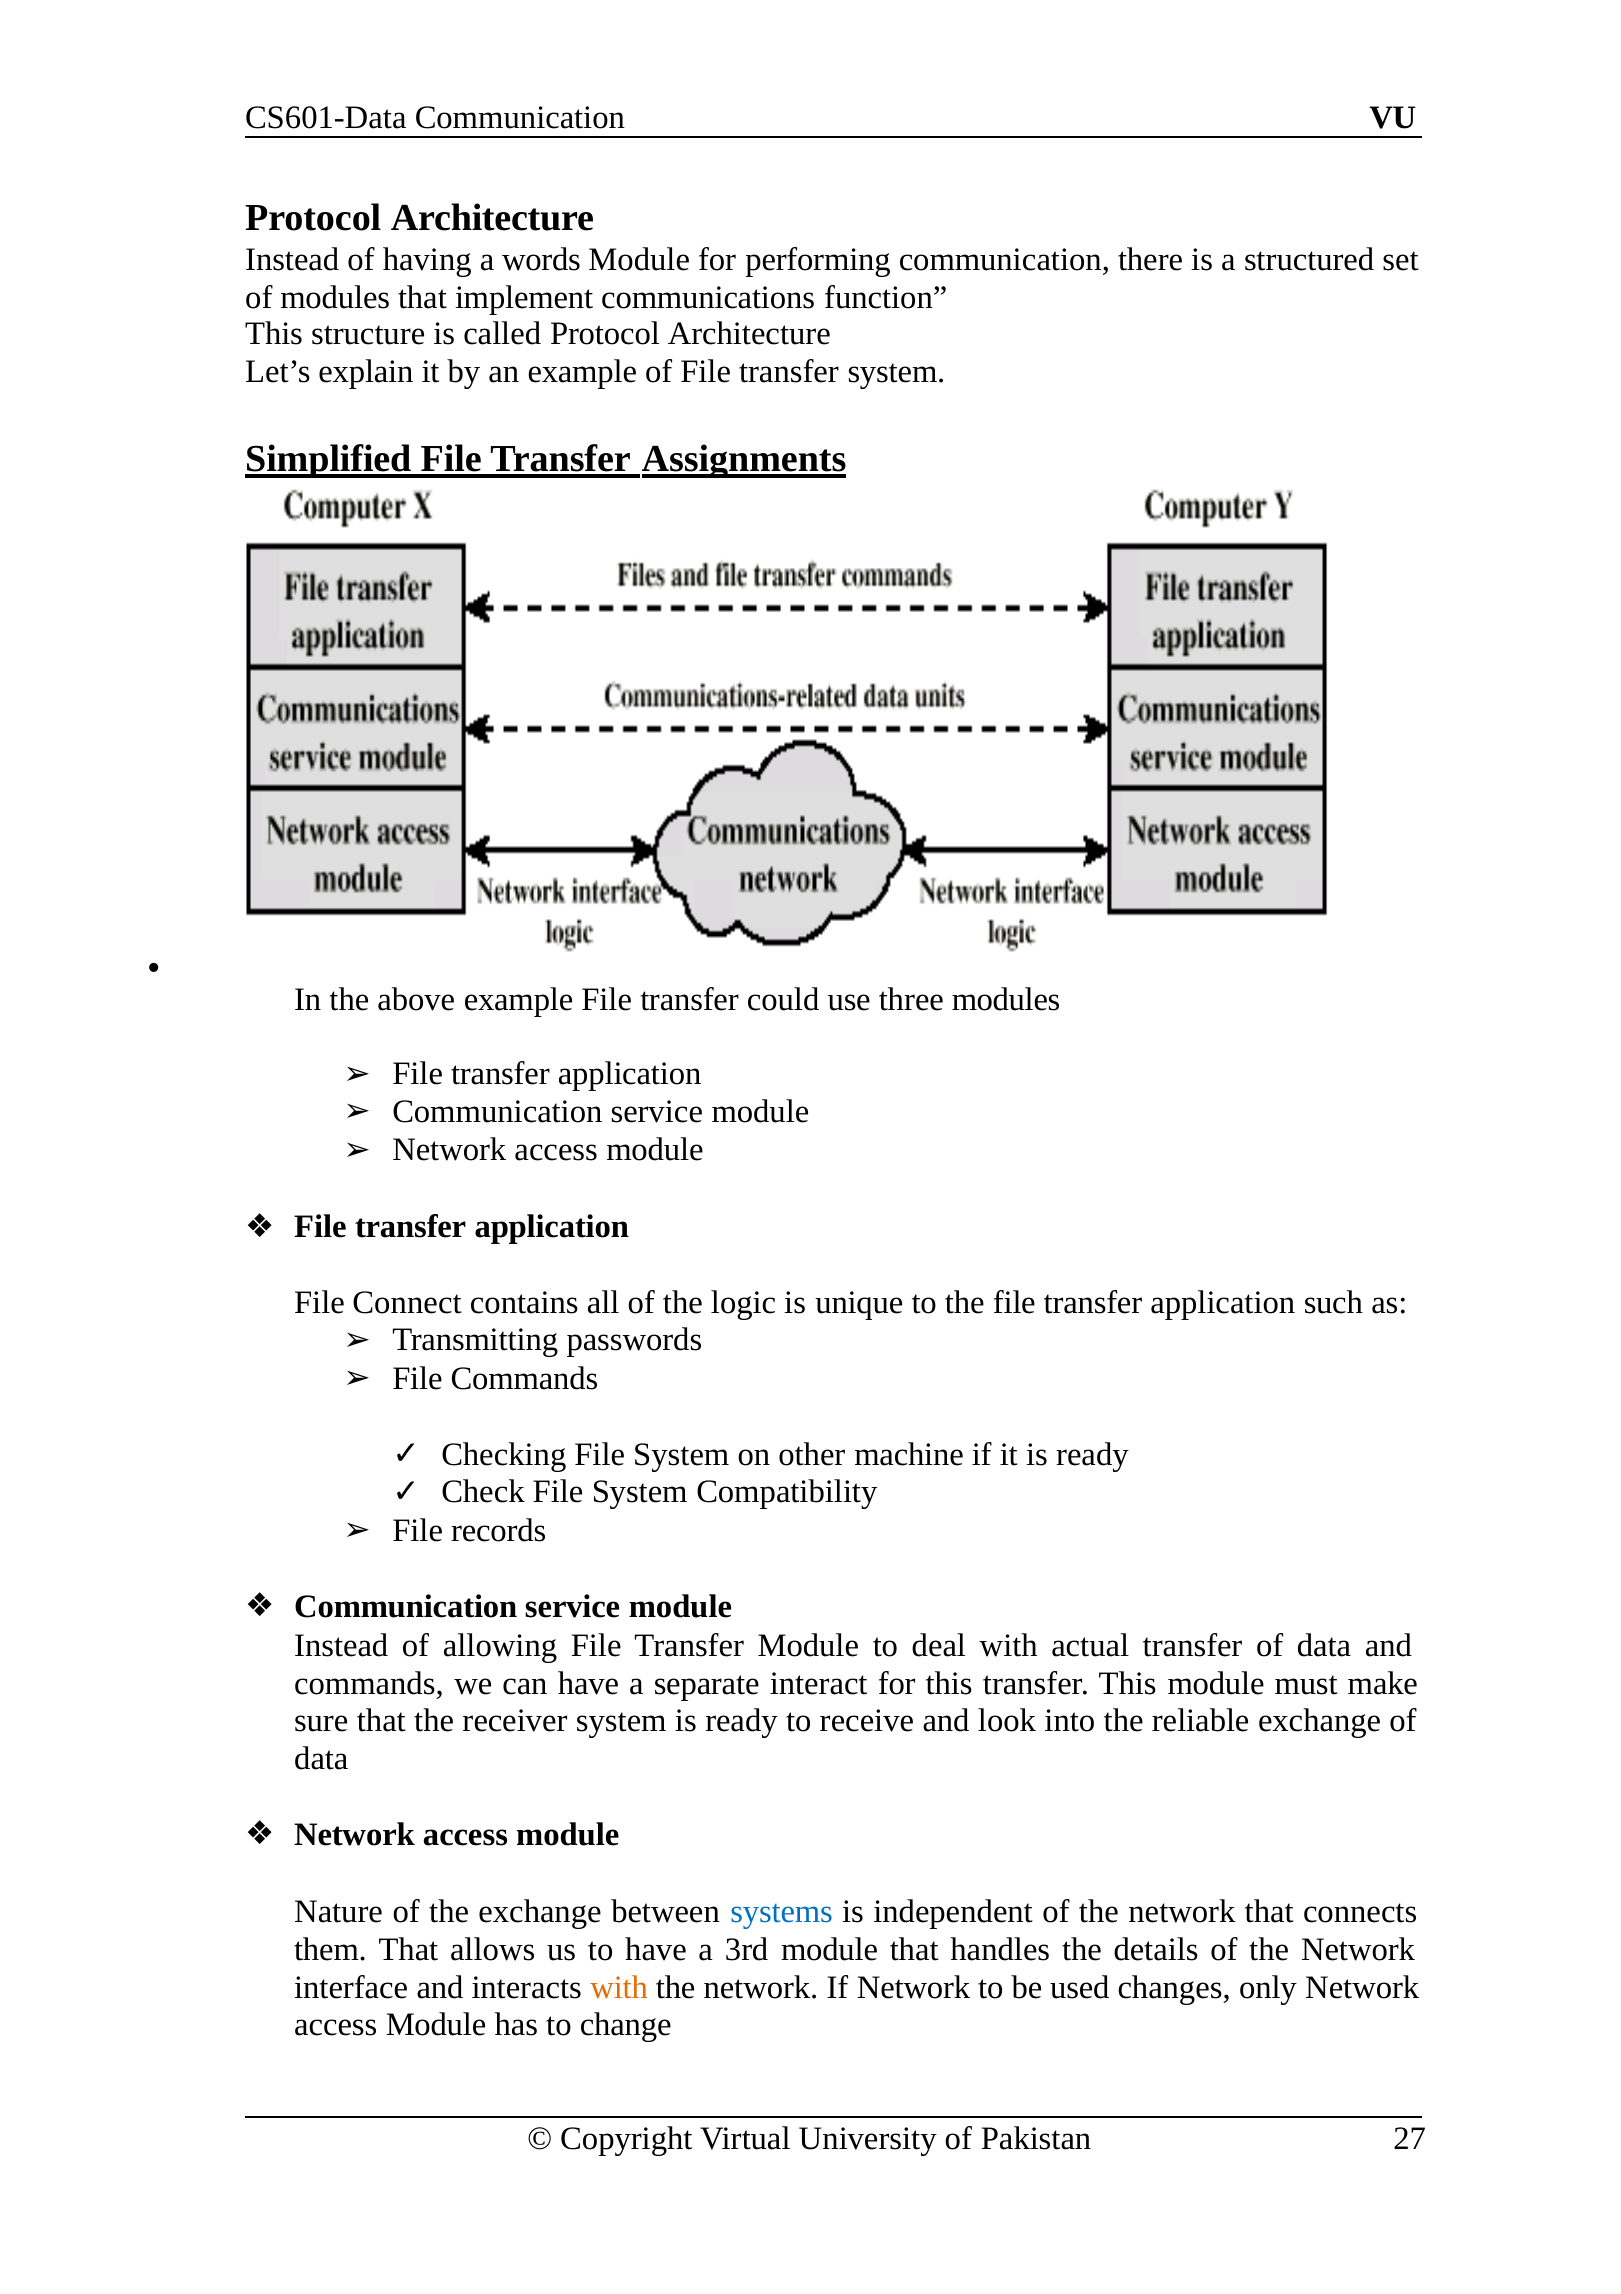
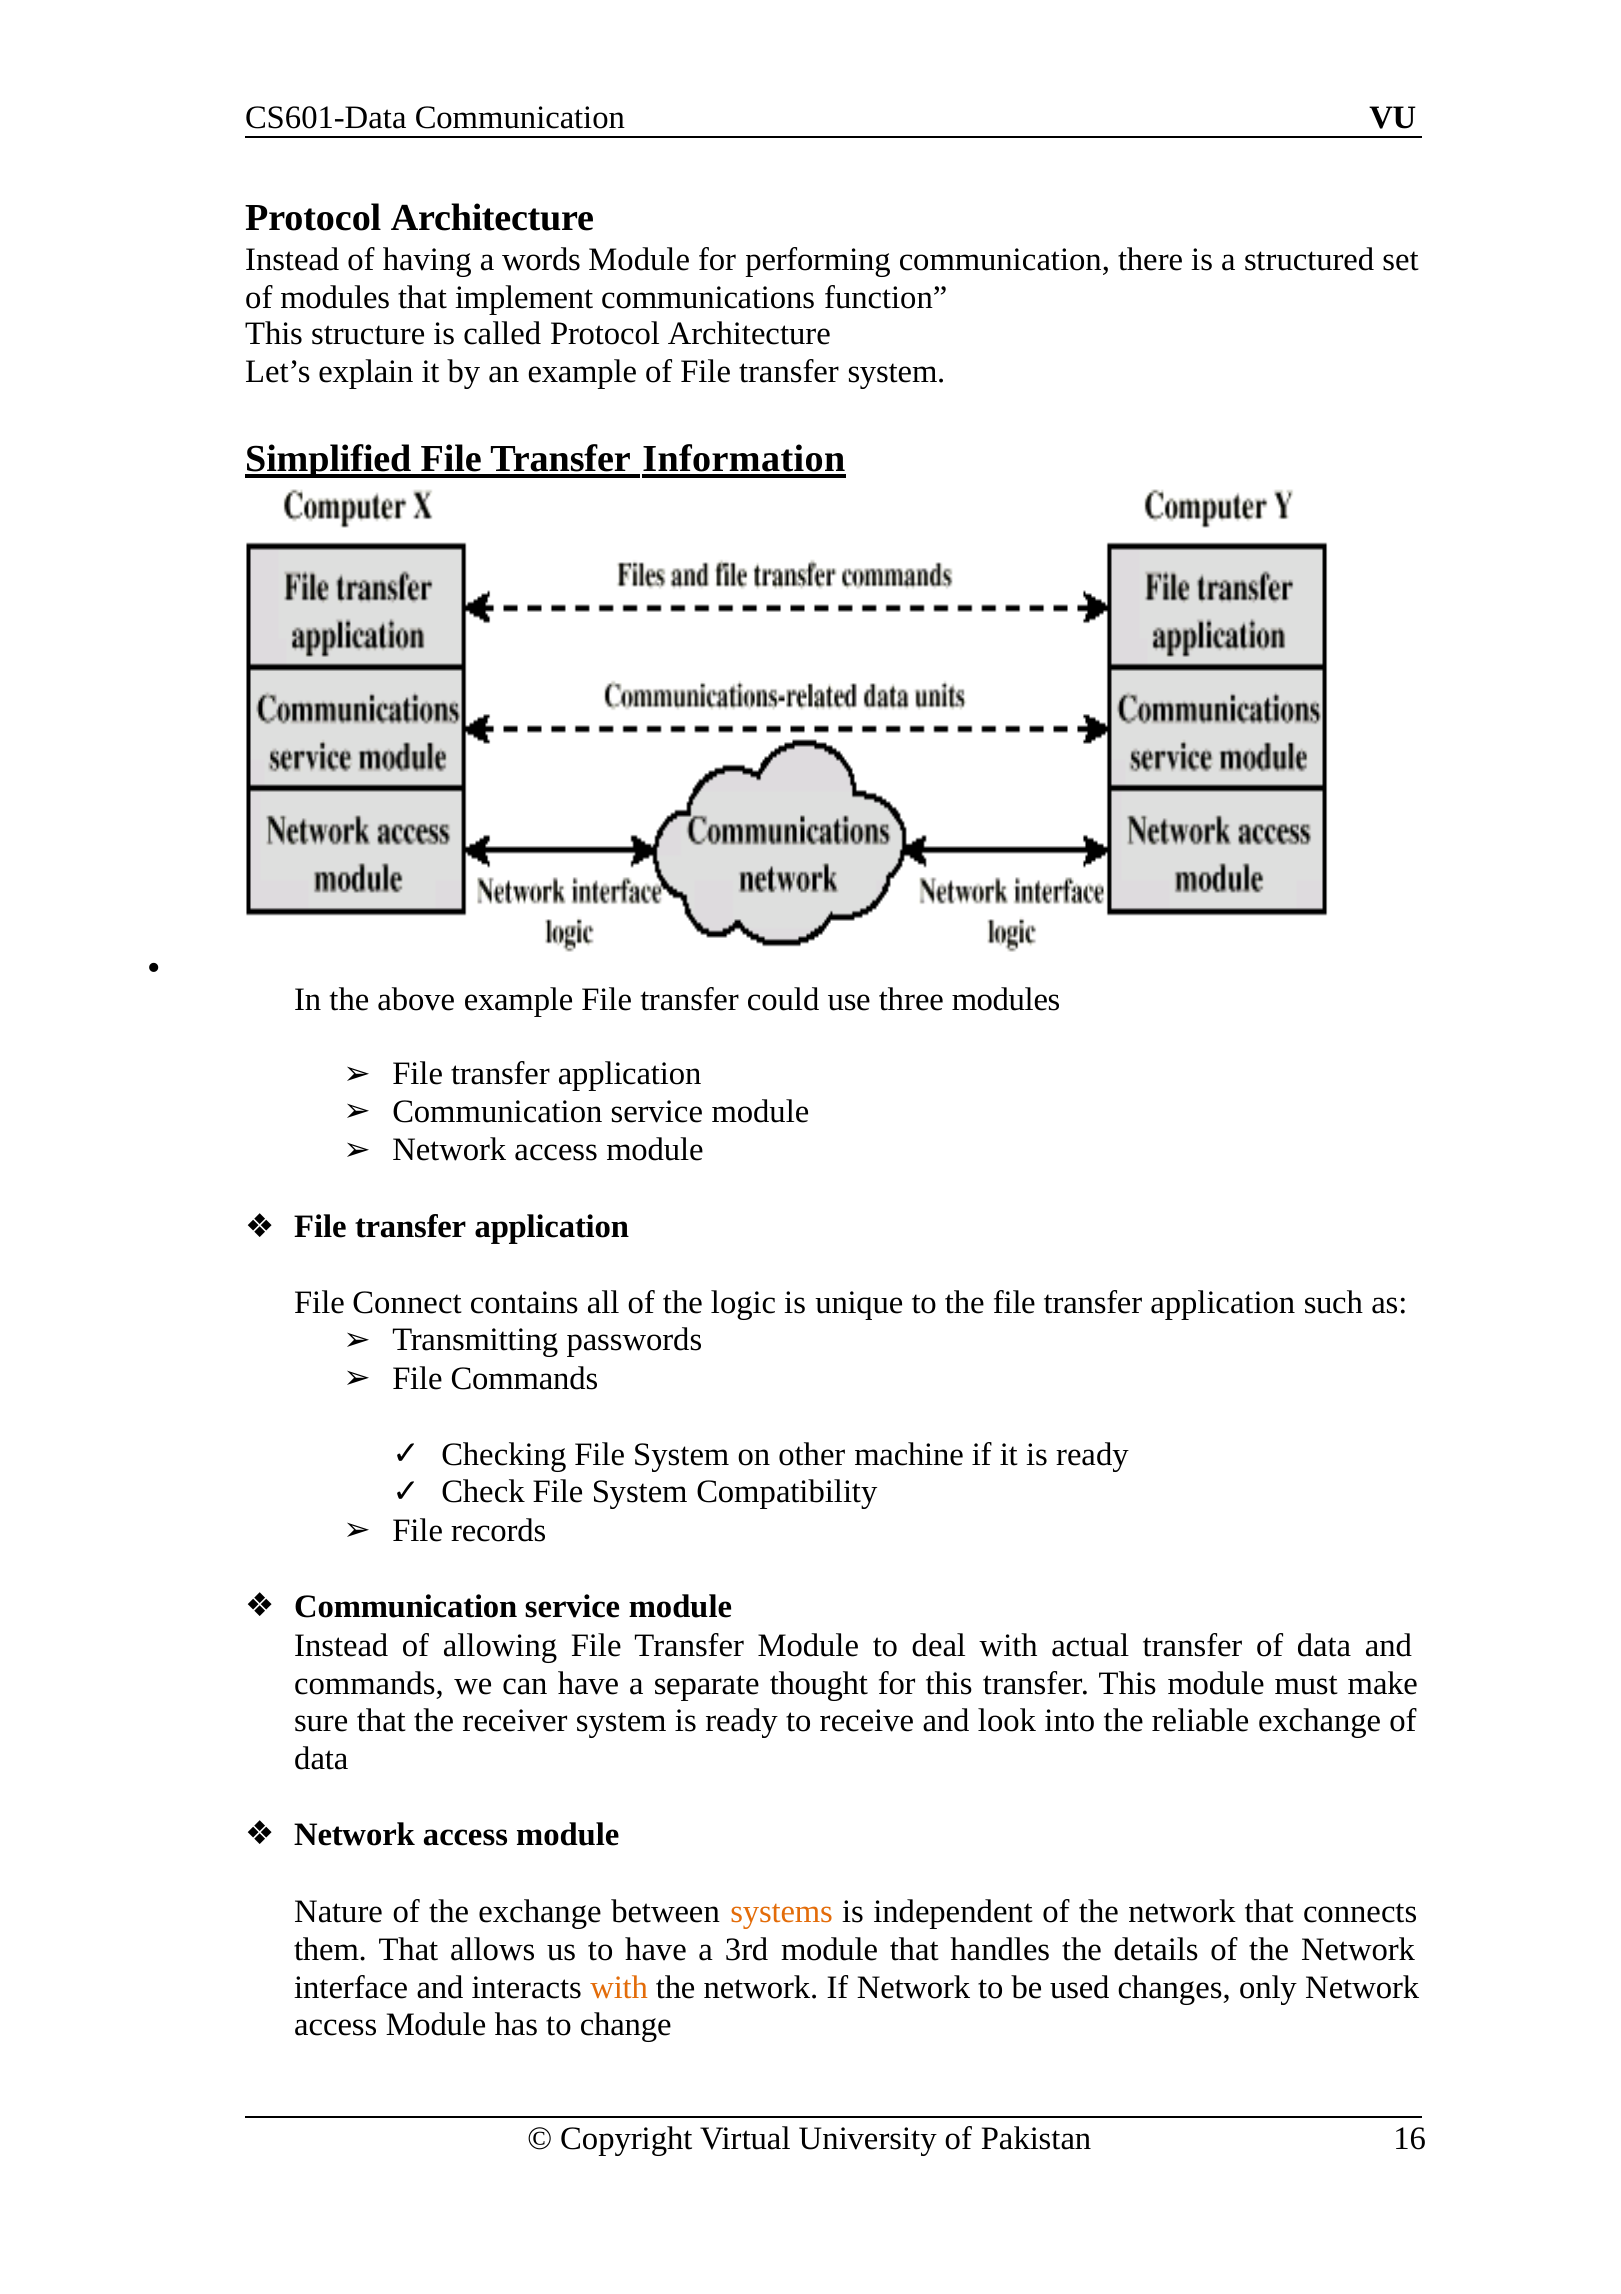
Assignments: Assignments -> Information
interact: interact -> thought
systems colour: blue -> orange
27: 27 -> 16
